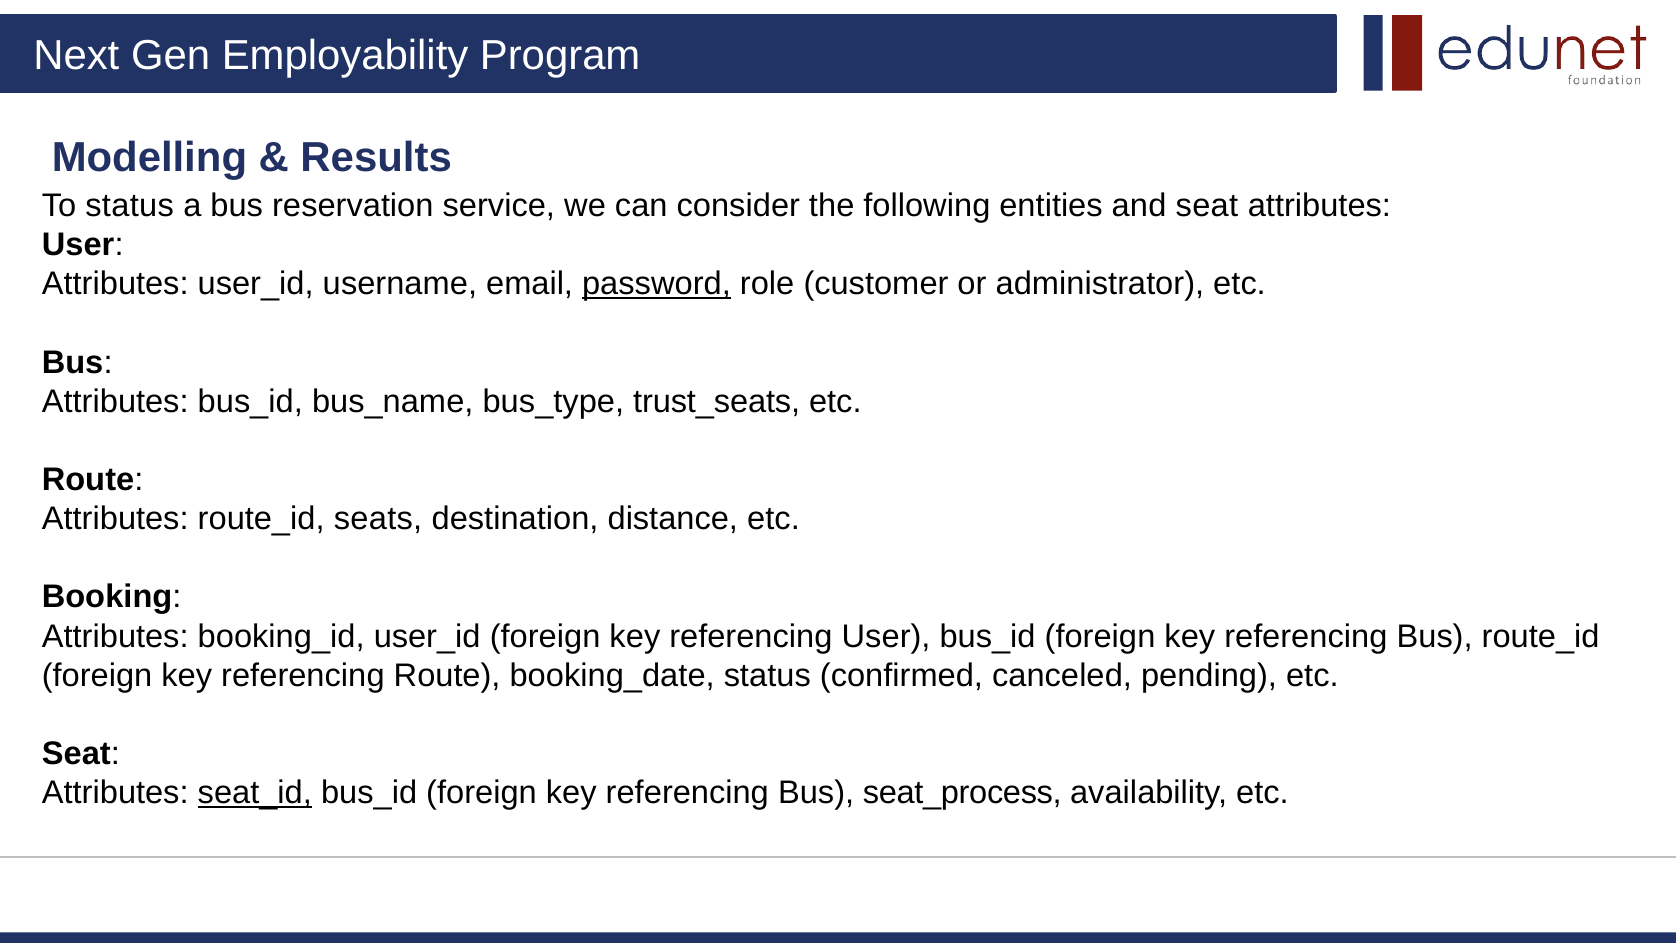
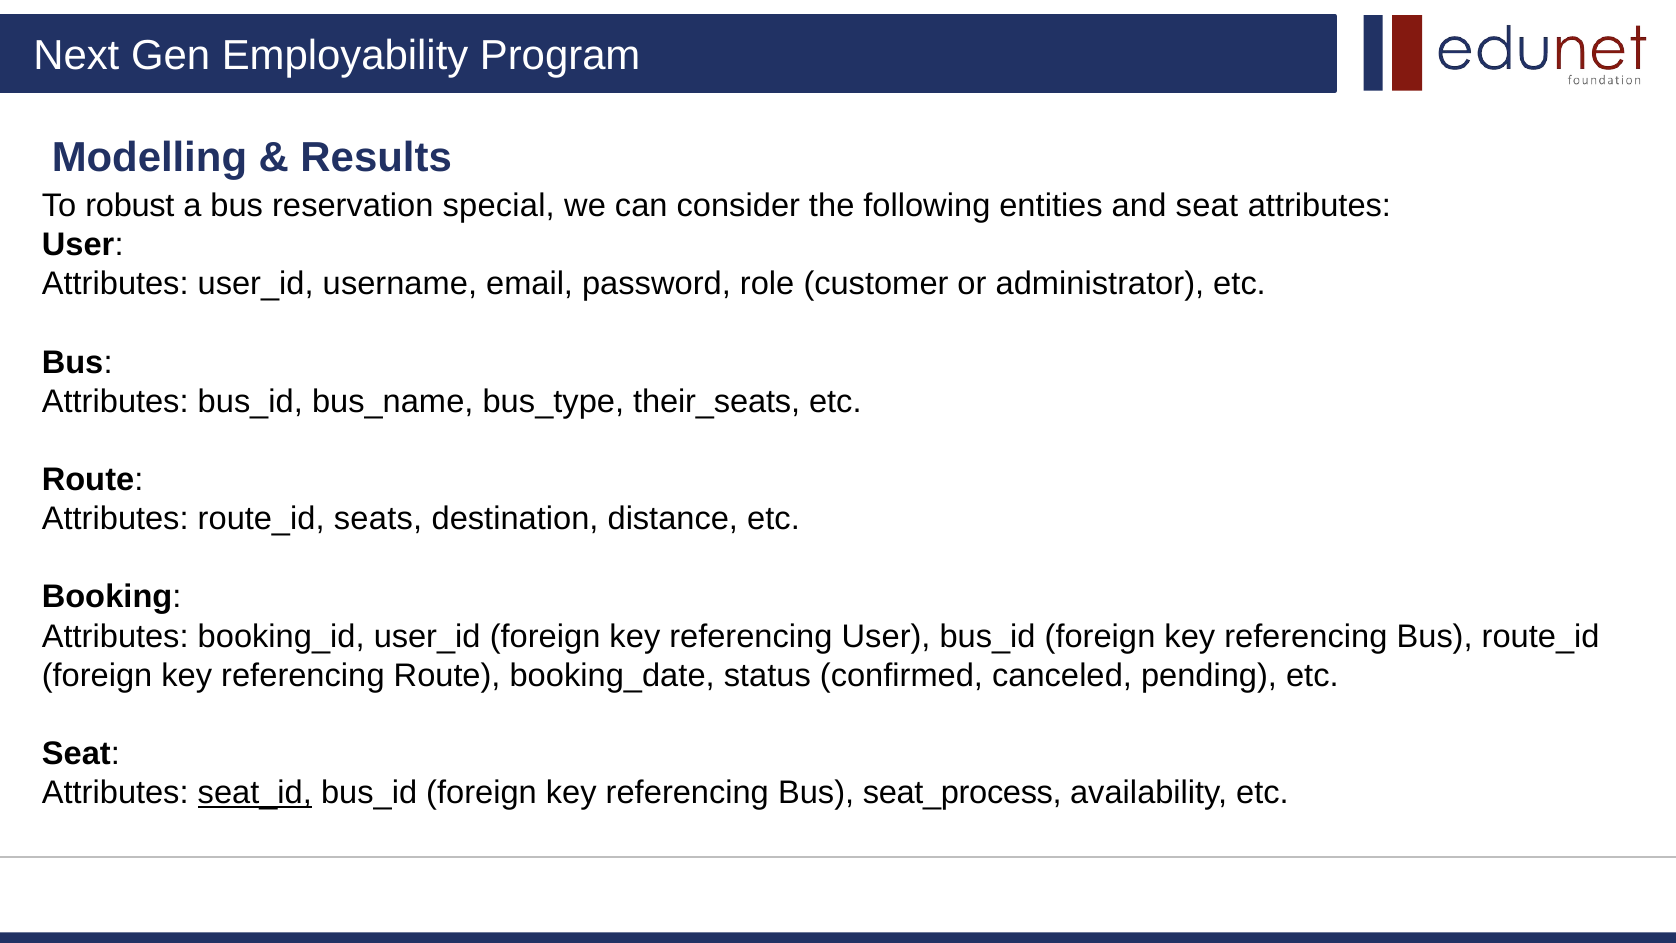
To status: status -> robust
service: service -> special
password underline: present -> none
trust_seats: trust_seats -> their_seats
